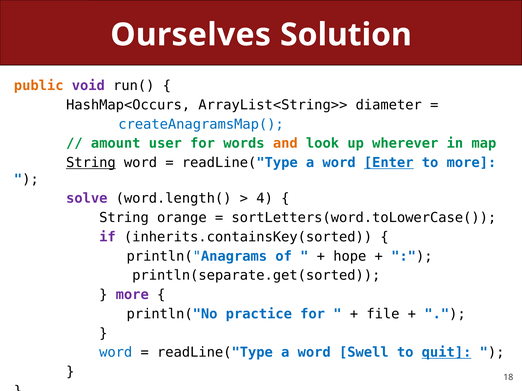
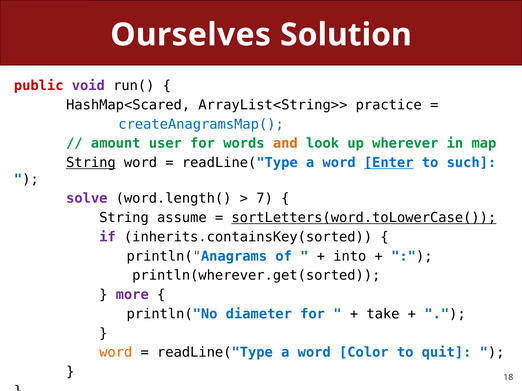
public colour: orange -> red
HashMap<Occurs: HashMap<Occurs -> HashMap<Scared
diameter: diameter -> practice
to more: more -> such
4: 4 -> 7
orange: orange -> assume
sortLetters(word.toLowerCase( underline: none -> present
hope: hope -> into
println(separate.get(sorted: println(separate.get(sorted -> println(wherever.get(sorted
practice: practice -> diameter
file: file -> take
word at (116, 353) colour: blue -> orange
Swell: Swell -> Color
quit underline: present -> none
